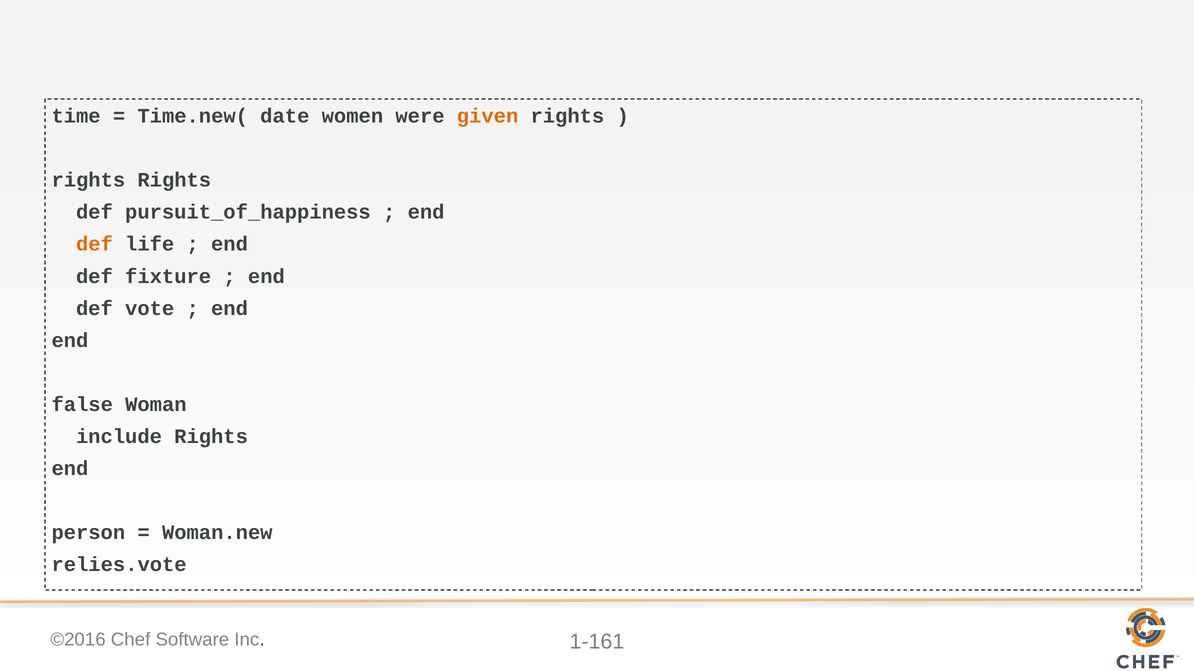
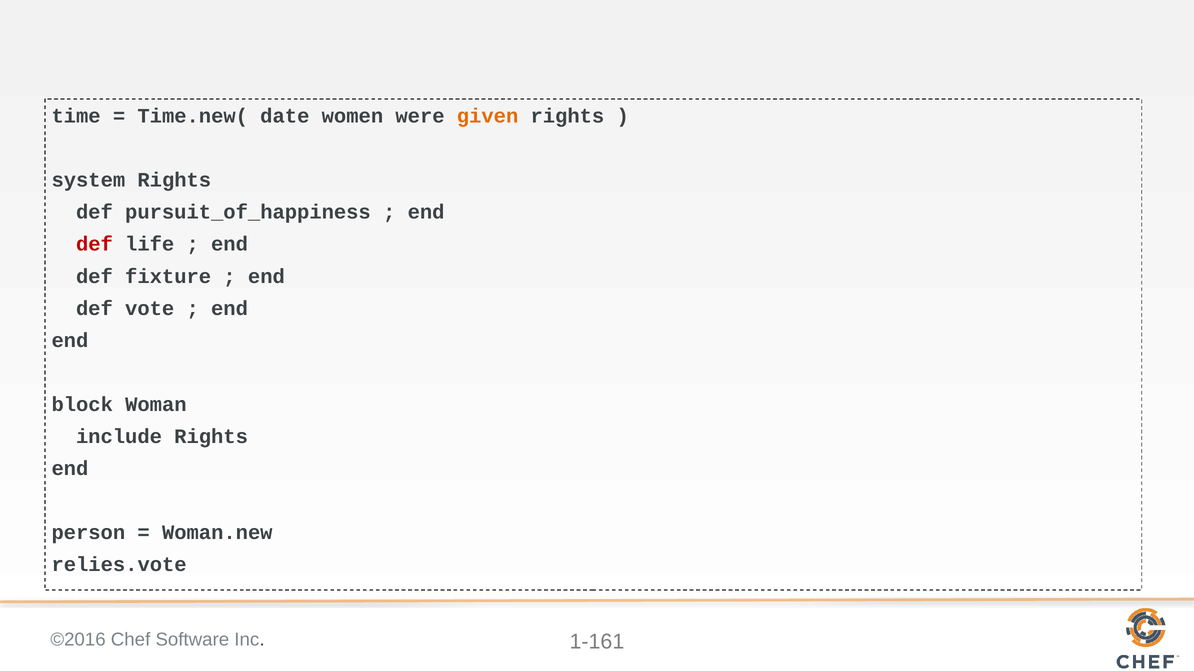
rights at (88, 180): rights -> system
def at (94, 244) colour: orange -> red
false: false -> block
